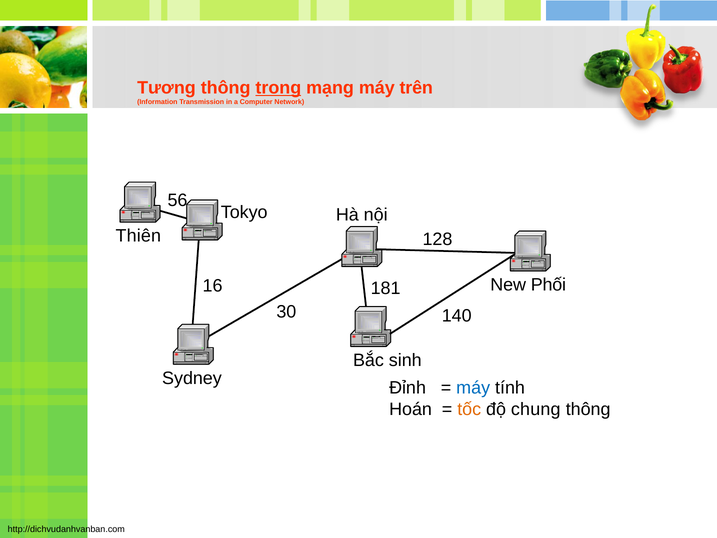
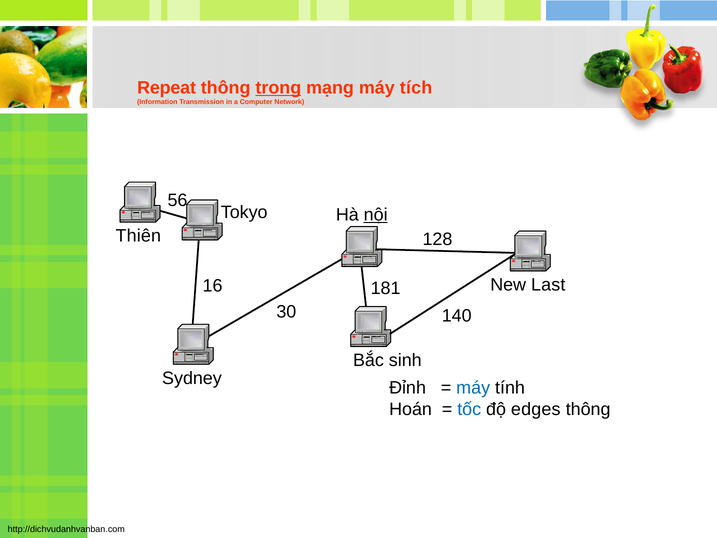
Tương: Tương -> Repeat
trên: trên -> tích
nội underline: none -> present
Phối: Phối -> Last
tốc colour: orange -> blue
chung: chung -> edges
